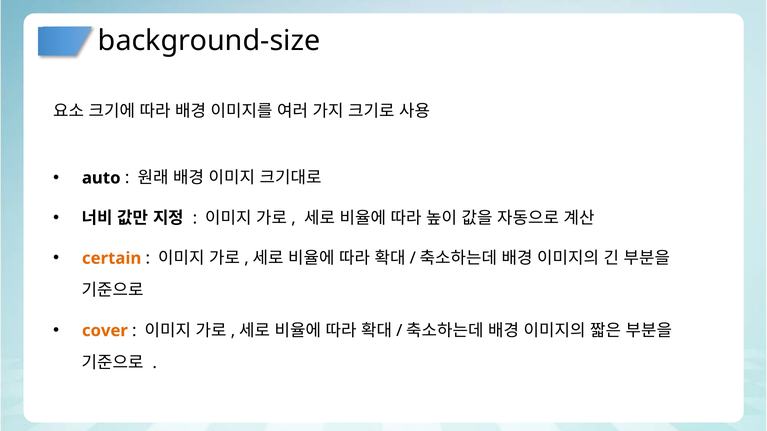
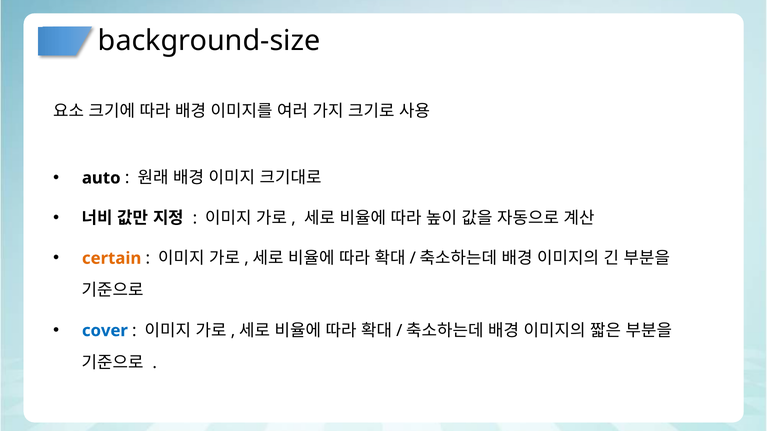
cover colour: orange -> blue
